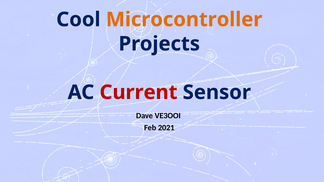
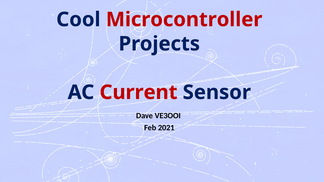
Microcontroller colour: orange -> red
